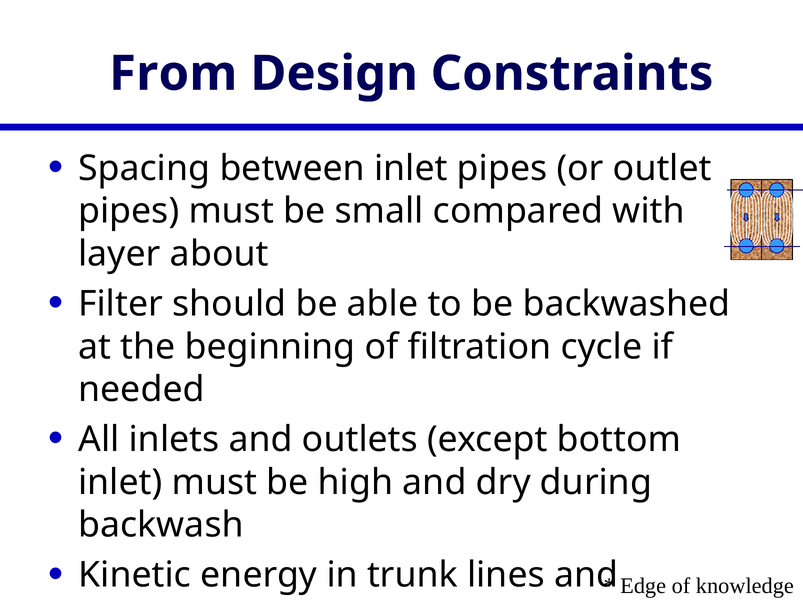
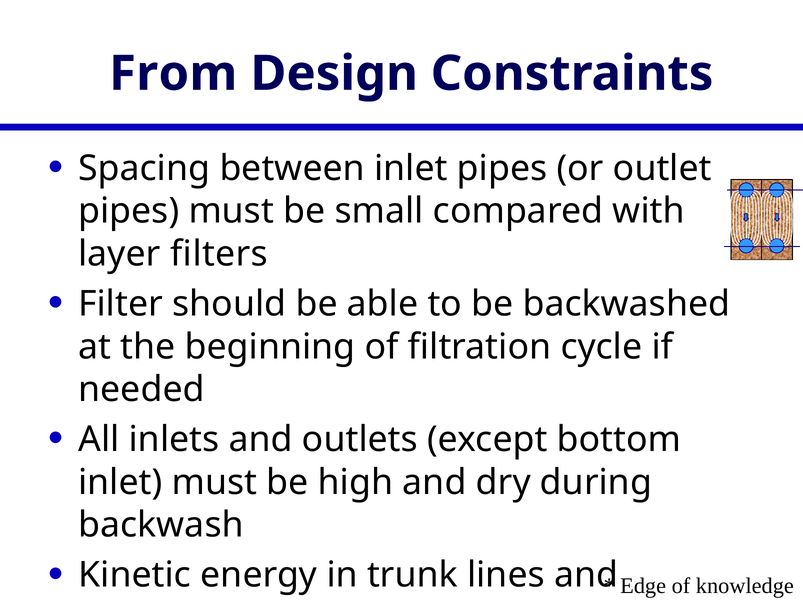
about: about -> filters
